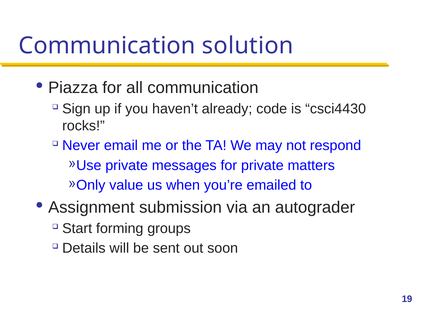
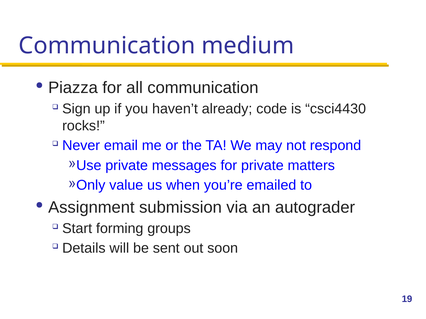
solution: solution -> medium
